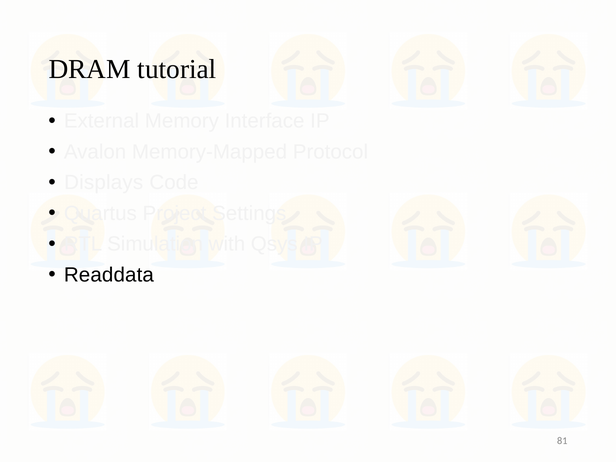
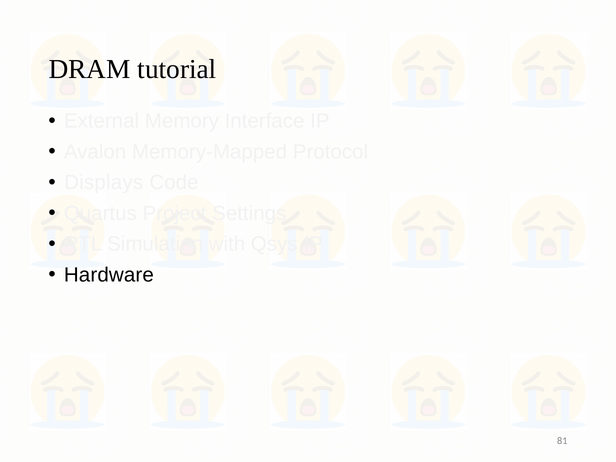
Readdata: Readdata -> Hardware
